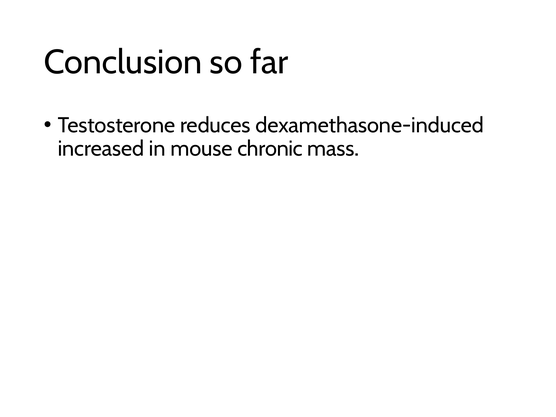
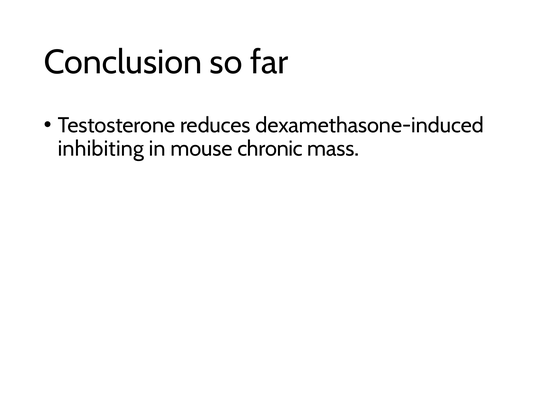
increased: increased -> inhibiting
